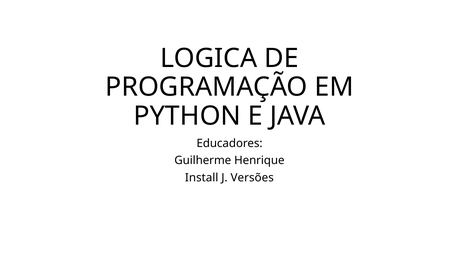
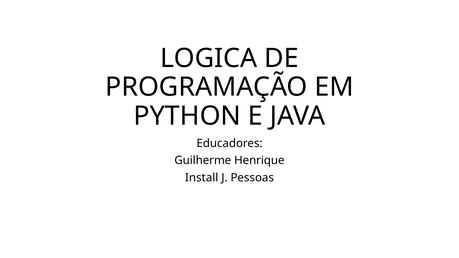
Versões: Versões -> Pessoas
